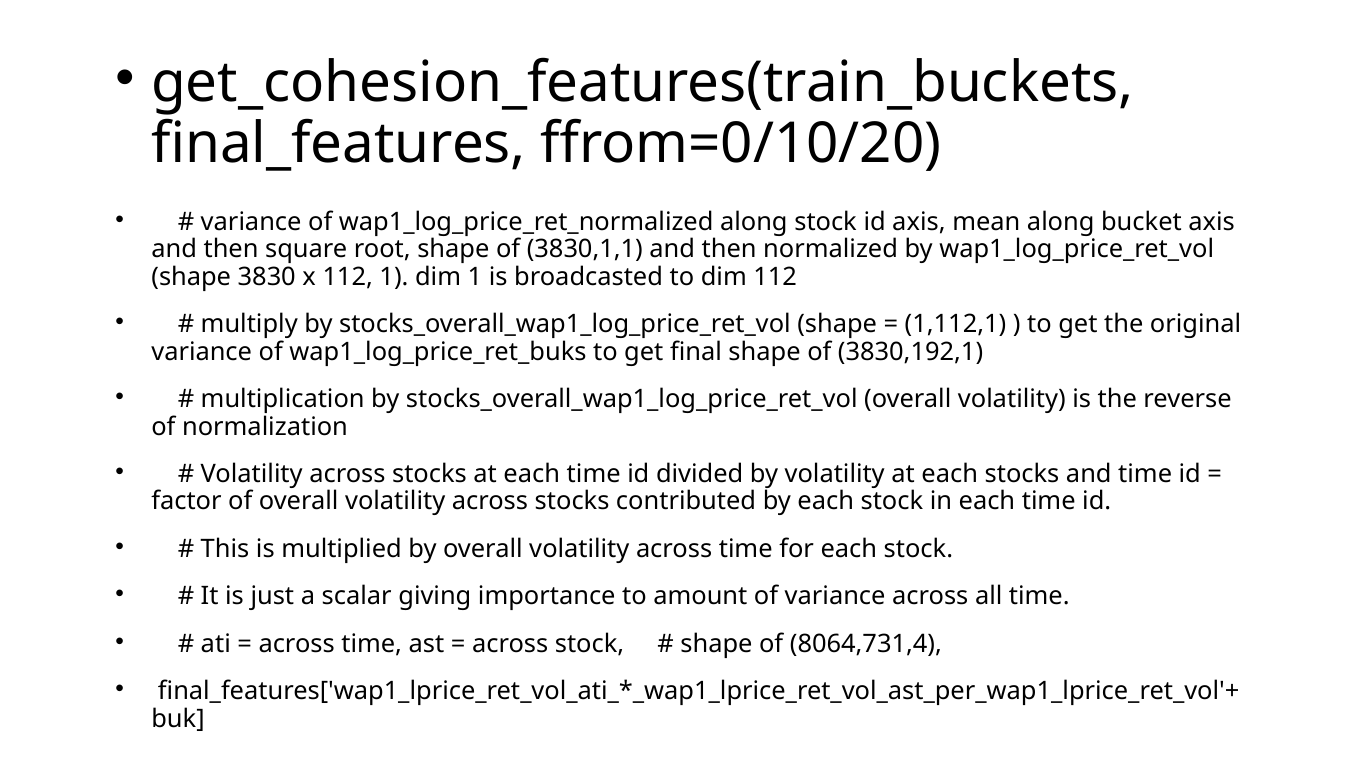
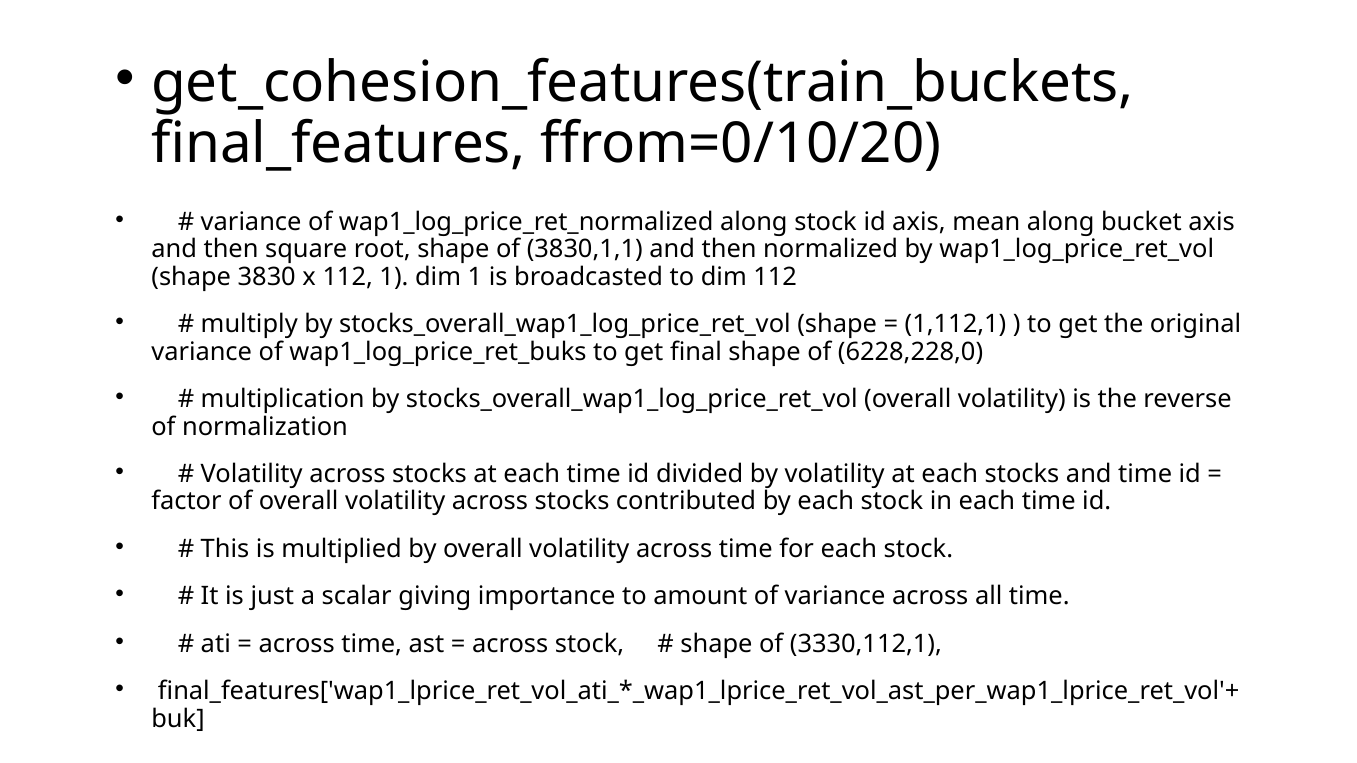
3830,192,1: 3830,192,1 -> 6228,228,0
8064,731,4: 8064,731,4 -> 3330,112,1
